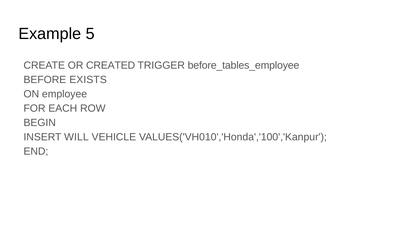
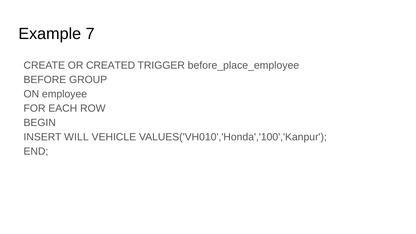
5: 5 -> 7
before_tables_employee: before_tables_employee -> before_place_employee
EXISTS: EXISTS -> GROUP
